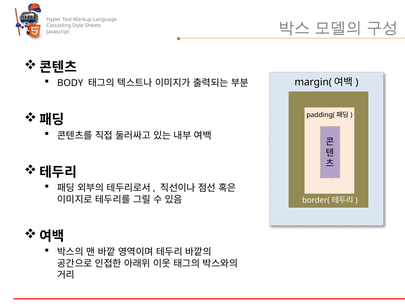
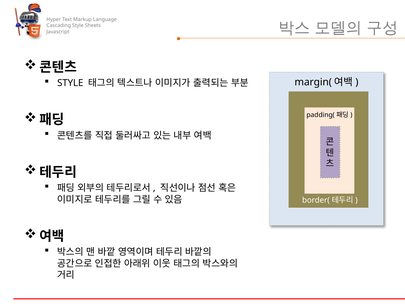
BODY at (70, 83): BODY -> STYLE
